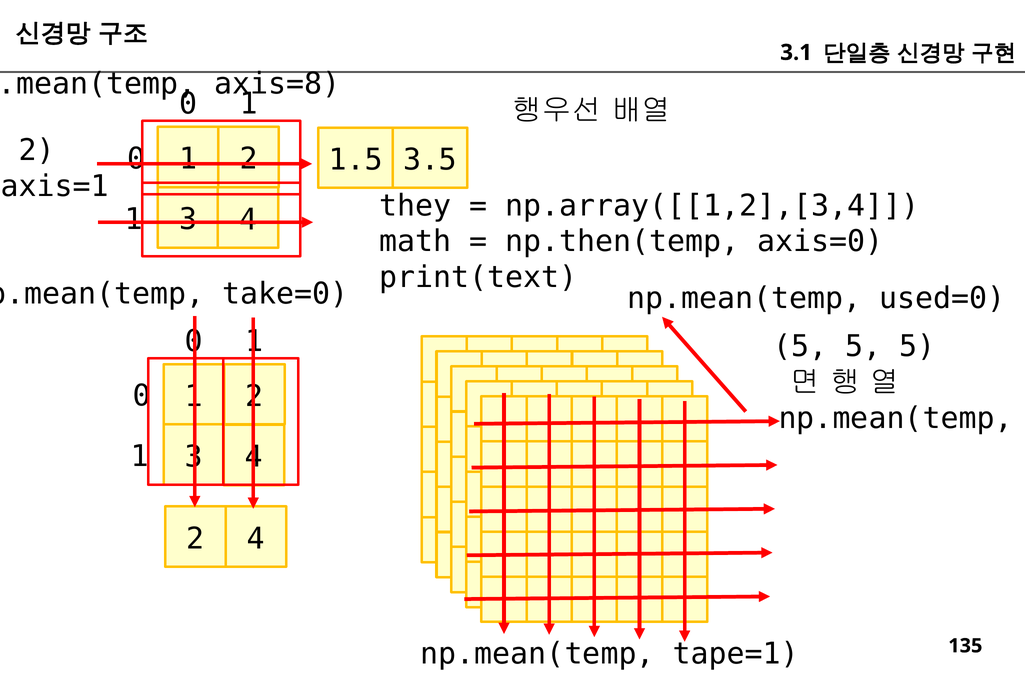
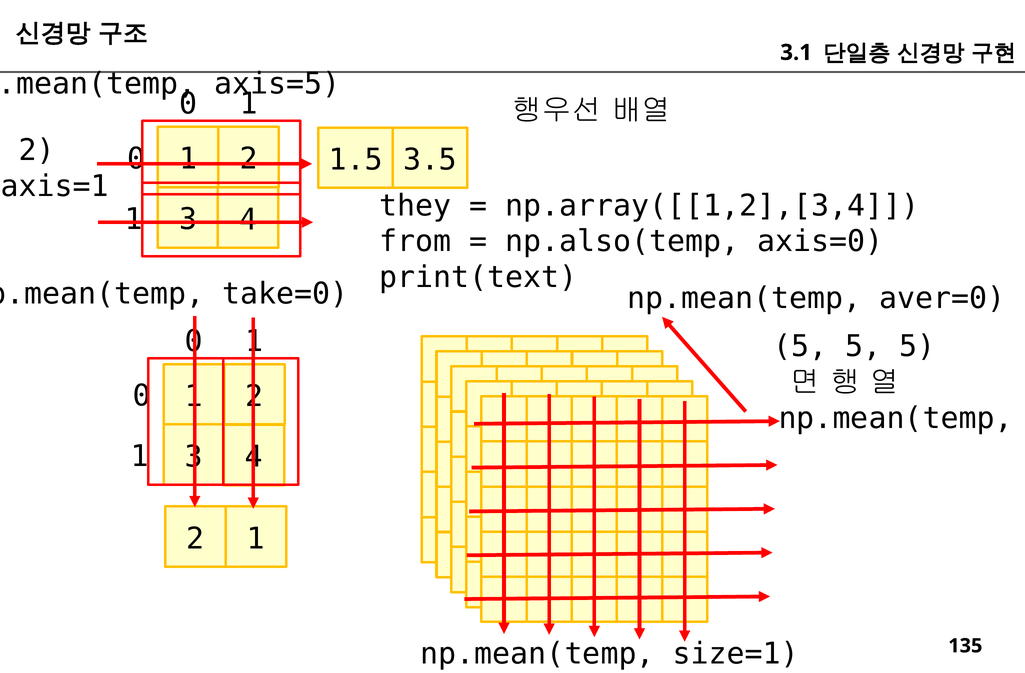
axis=8: axis=8 -> axis=5
math: math -> from
np.then(temp: np.then(temp -> np.also(temp
used=0: used=0 -> aver=0
2 4: 4 -> 1
tape=1: tape=1 -> size=1
